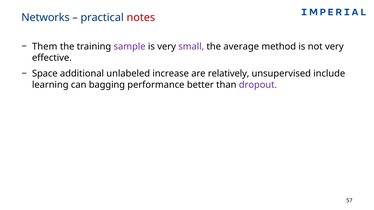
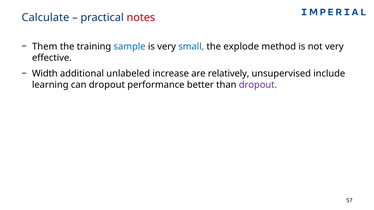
Networks: Networks -> Calculate
sample colour: purple -> blue
small colour: purple -> blue
average: average -> explode
Space: Space -> Width
can bagging: bagging -> dropout
